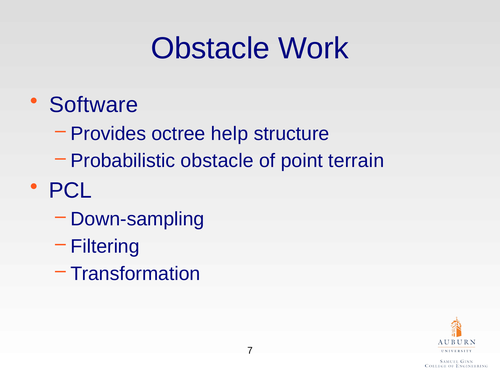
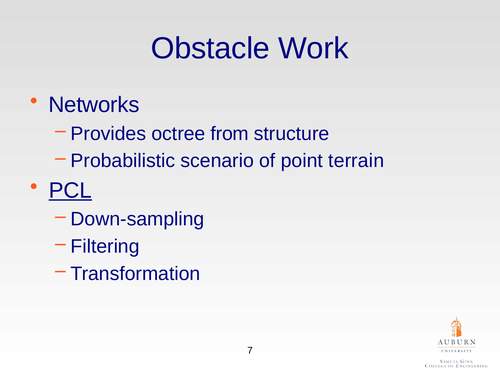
Software: Software -> Networks
help: help -> from
Probabilistic obstacle: obstacle -> scenario
PCL underline: none -> present
